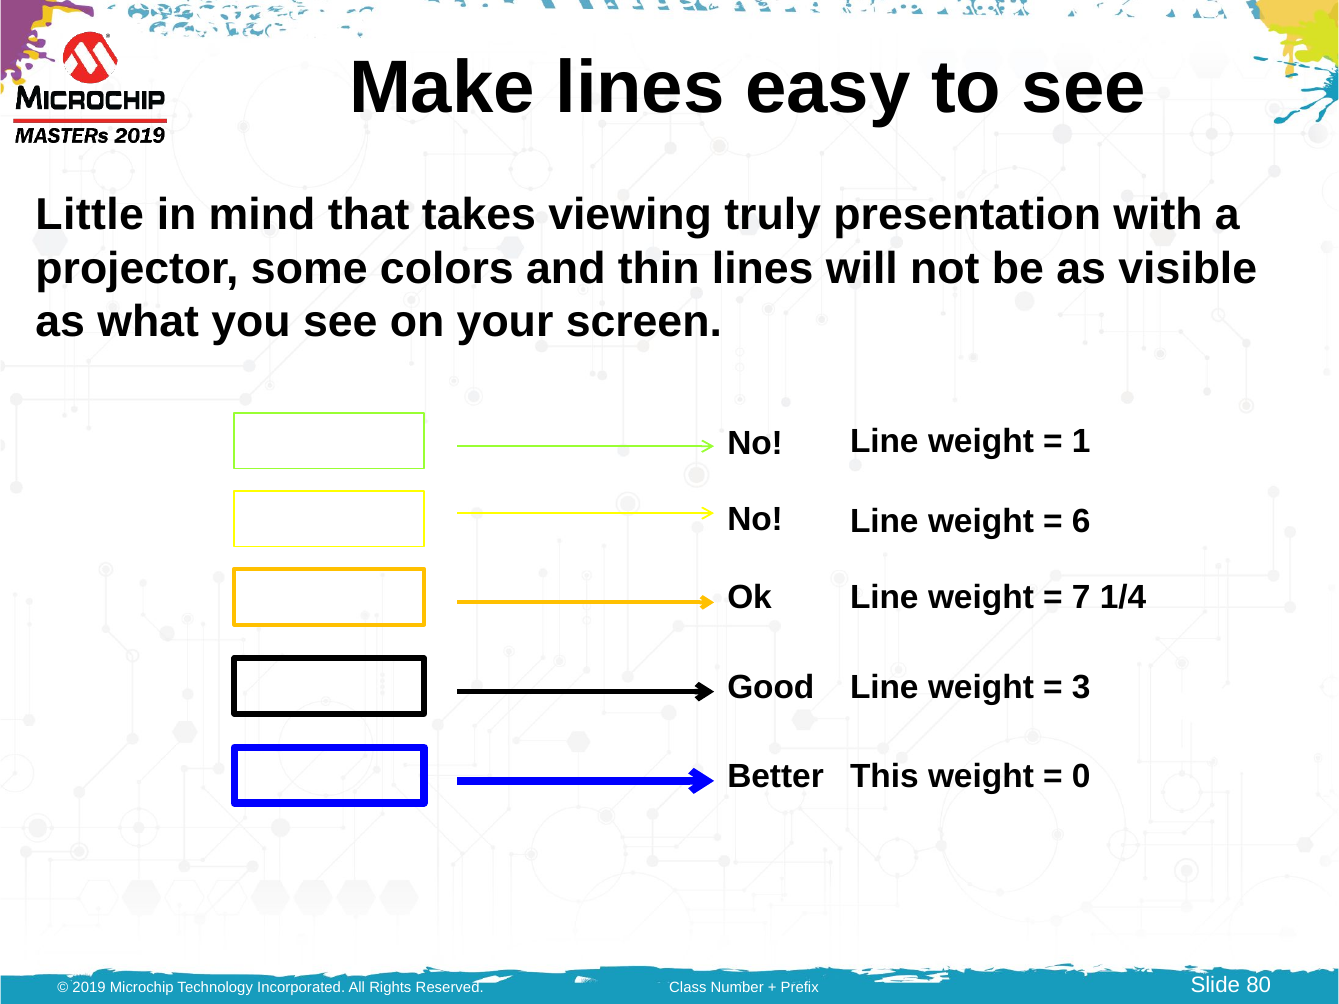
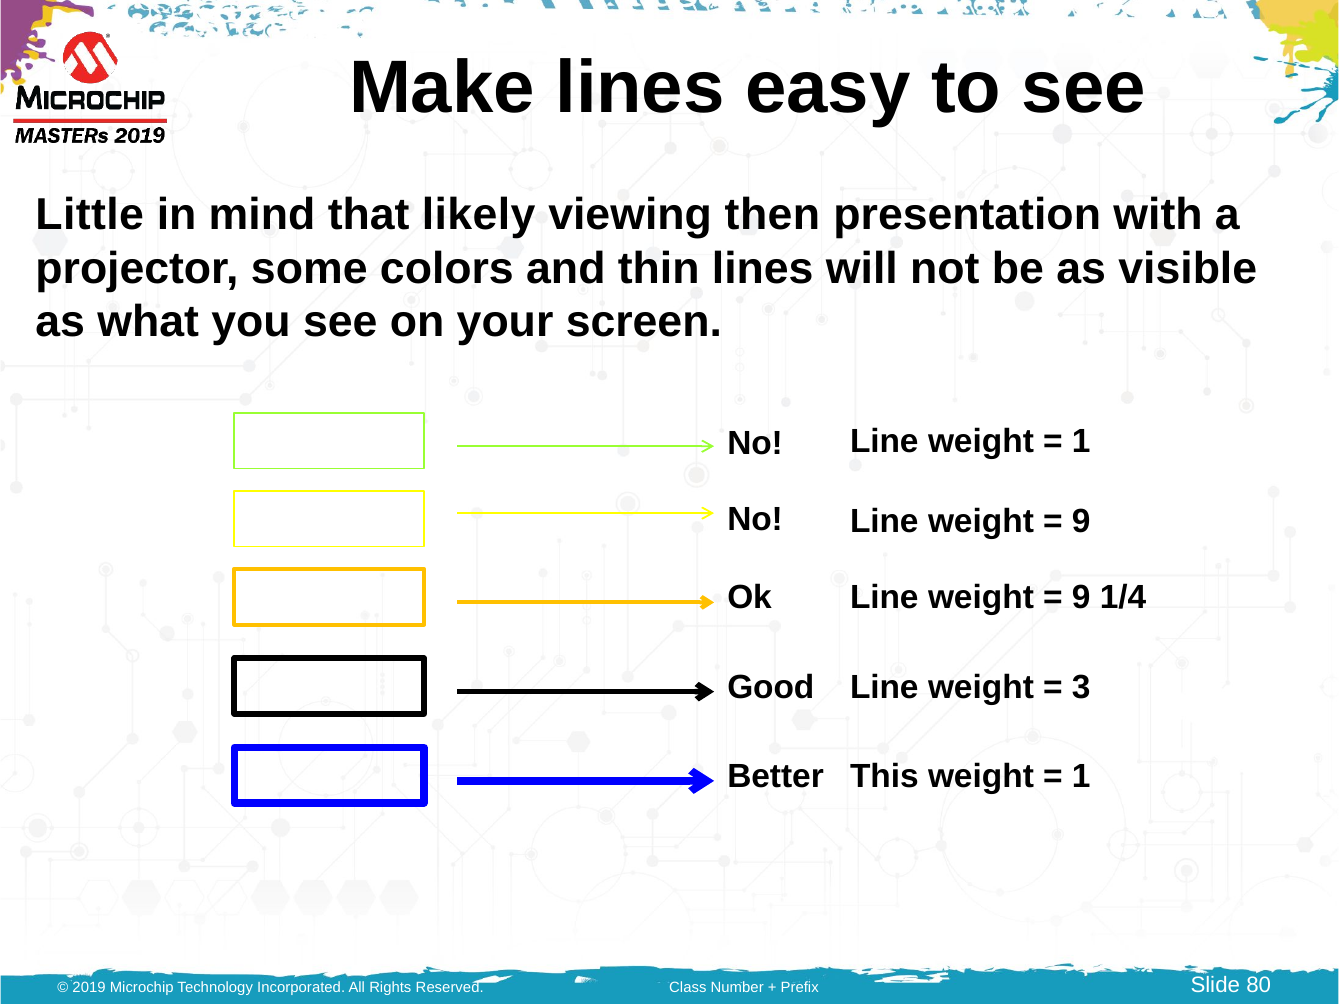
takes: takes -> likely
truly: truly -> then
6 at (1081, 522): 6 -> 9
7 at (1081, 598): 7 -> 9
0 at (1081, 777): 0 -> 1
